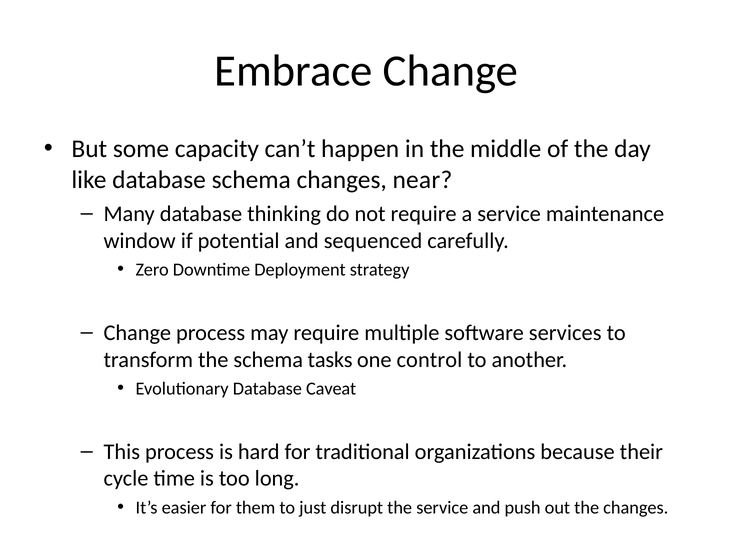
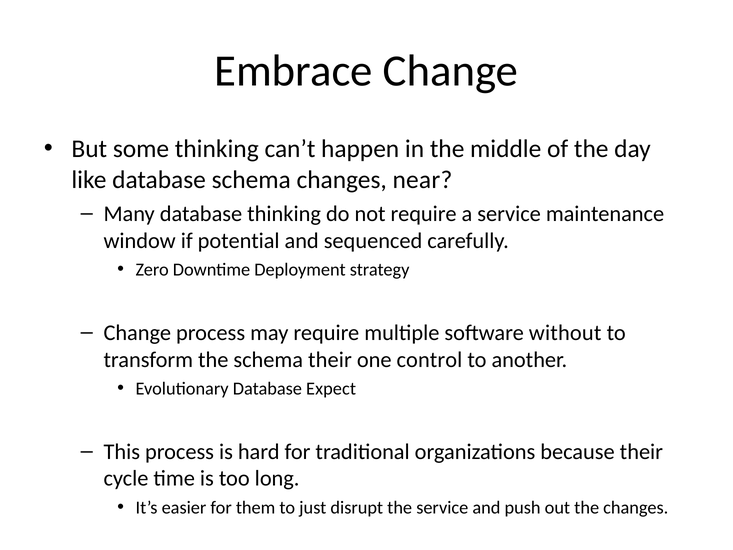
some capacity: capacity -> thinking
services: services -> without
schema tasks: tasks -> their
Caveat: Caveat -> Expect
